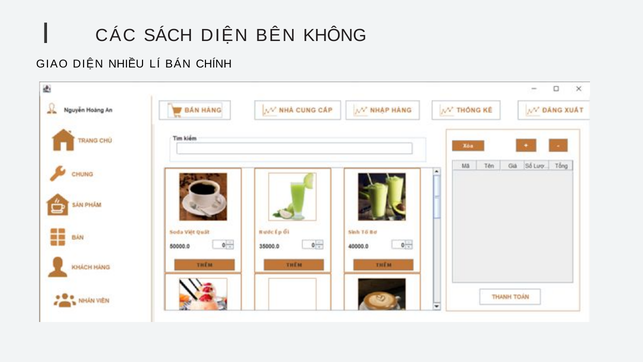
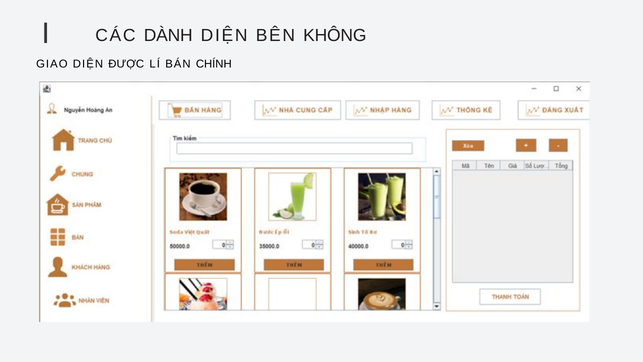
SÁCH: SÁCH -> DÀNH
NHIỀU: NHIỀU -> ĐƯỢC
